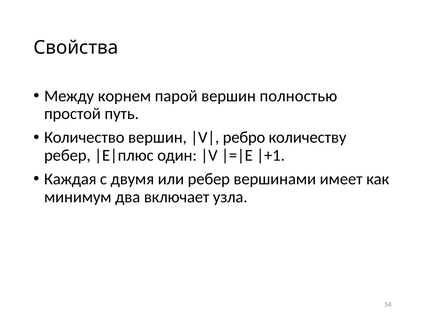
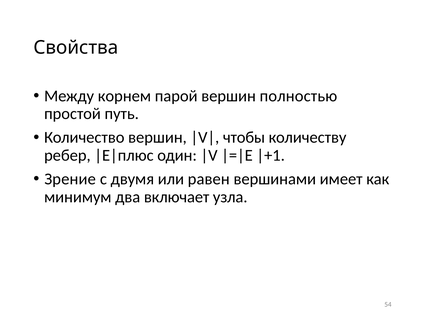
ребро: ребро -> чтобы
Каждая: Каждая -> Зрение
или ребер: ребер -> равен
